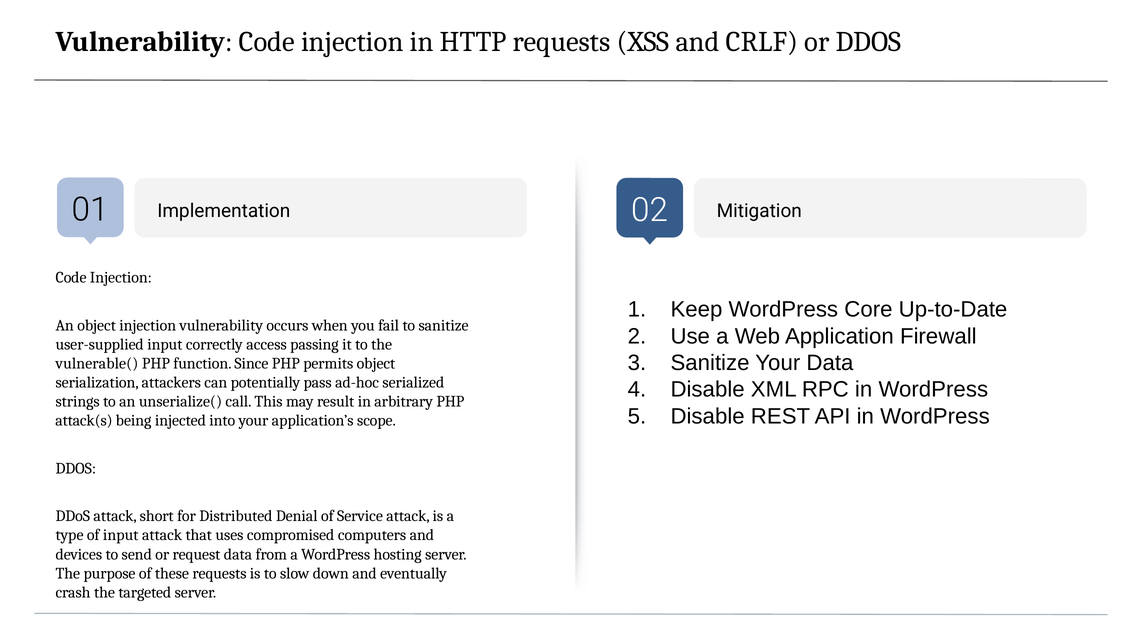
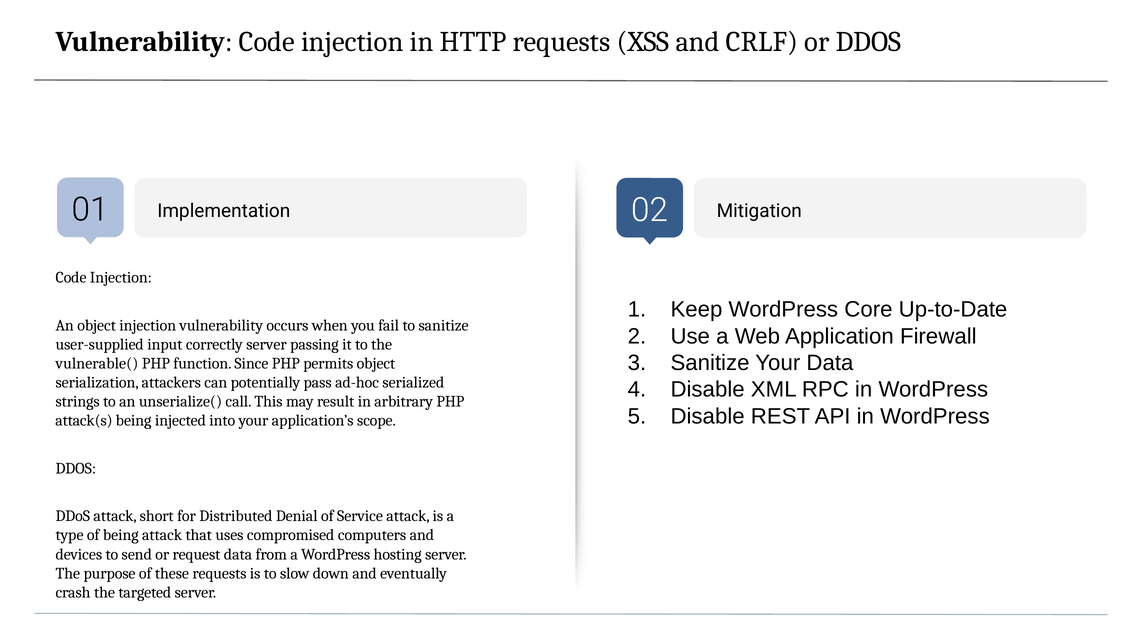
correctly access: access -> server
of input: input -> being
